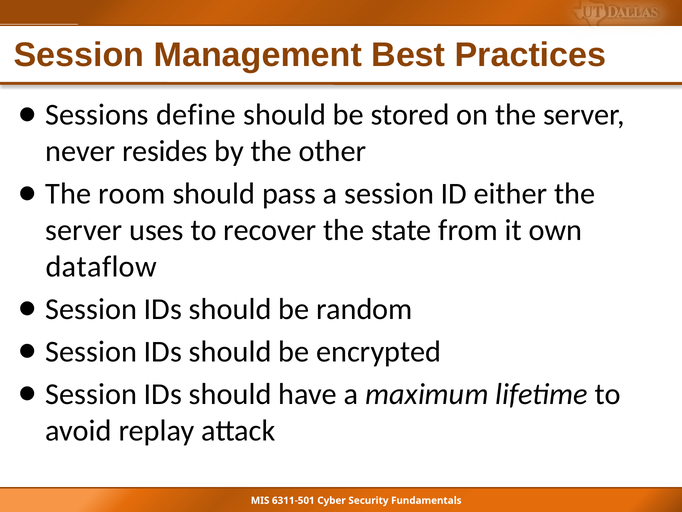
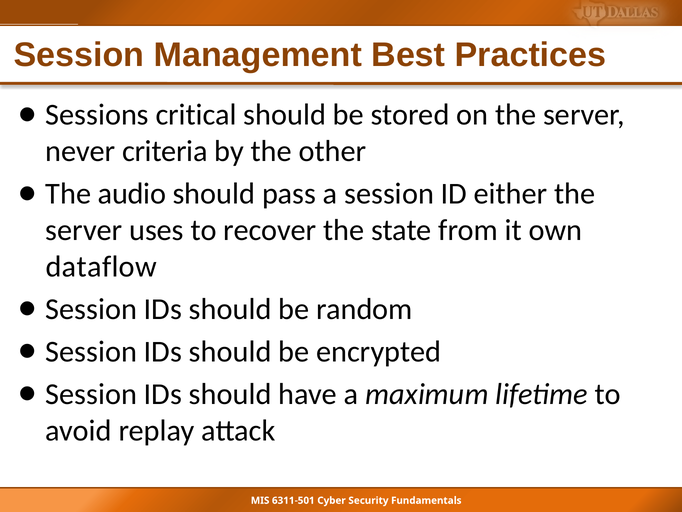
define: define -> critical
resides: resides -> criteria
room: room -> audio
